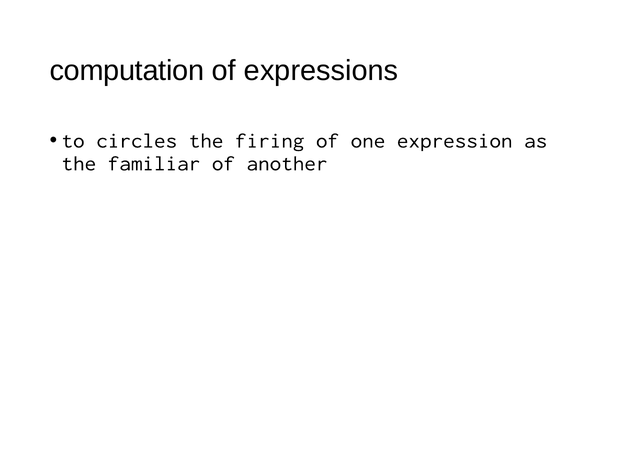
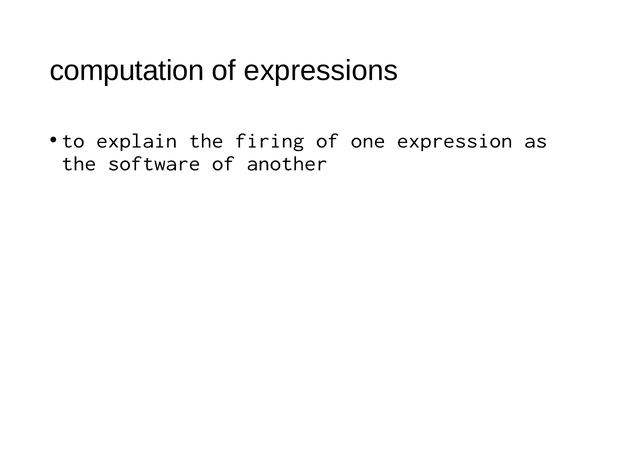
circles: circles -> explain
familiar: familiar -> software
